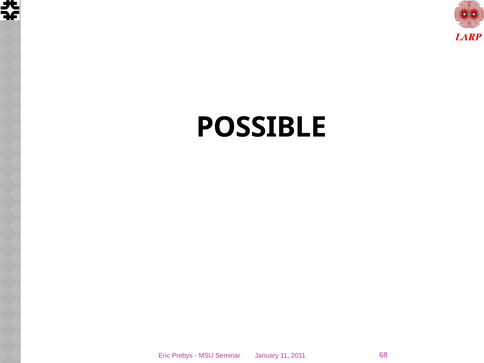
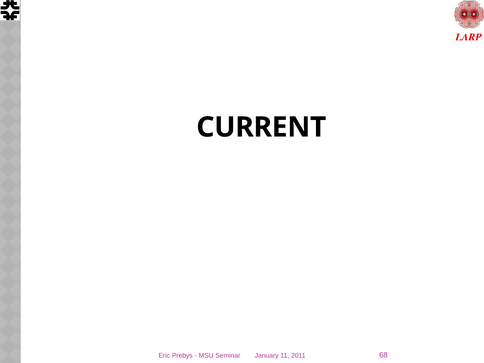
POSSIBLE: POSSIBLE -> CURRENT
